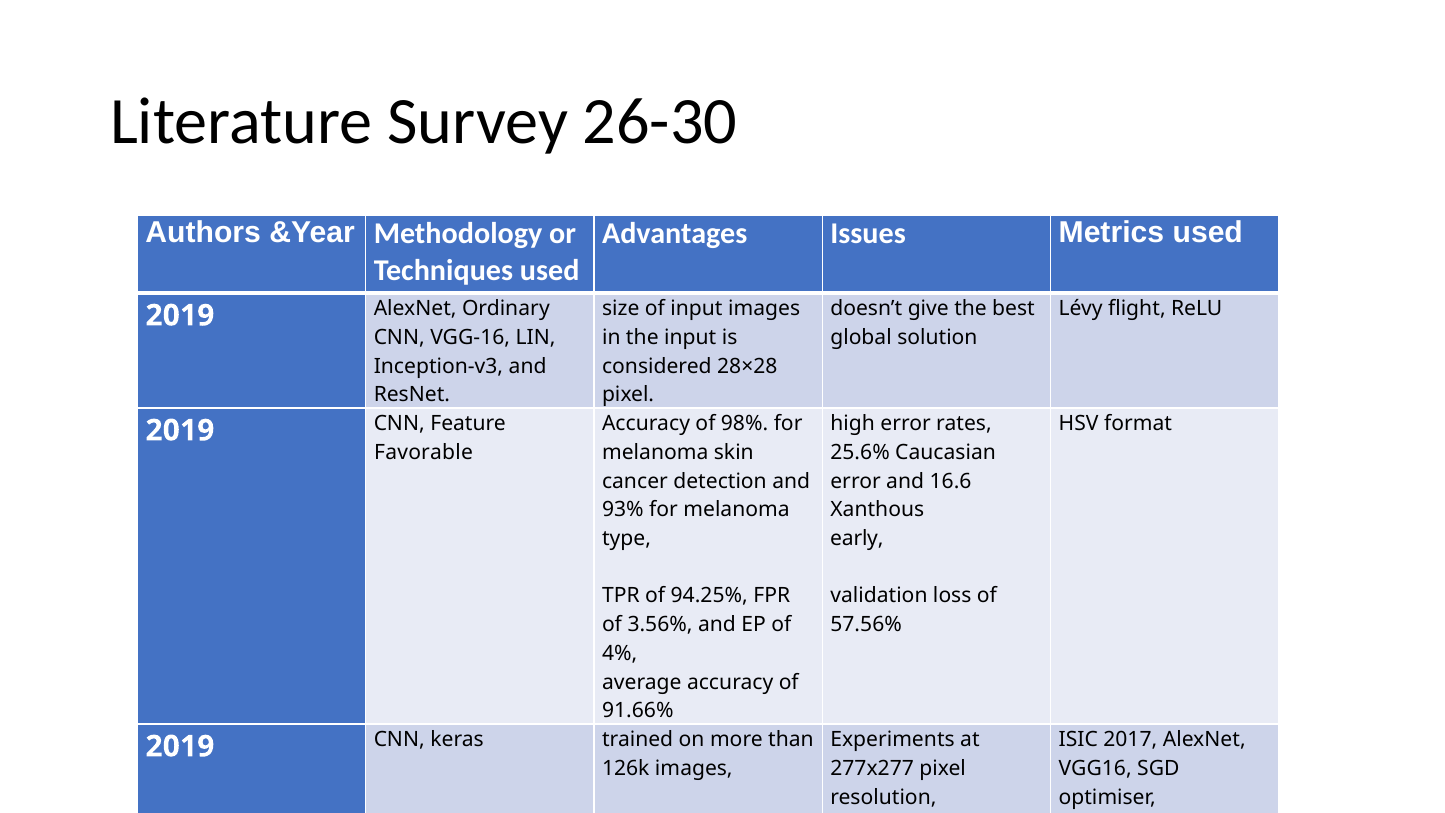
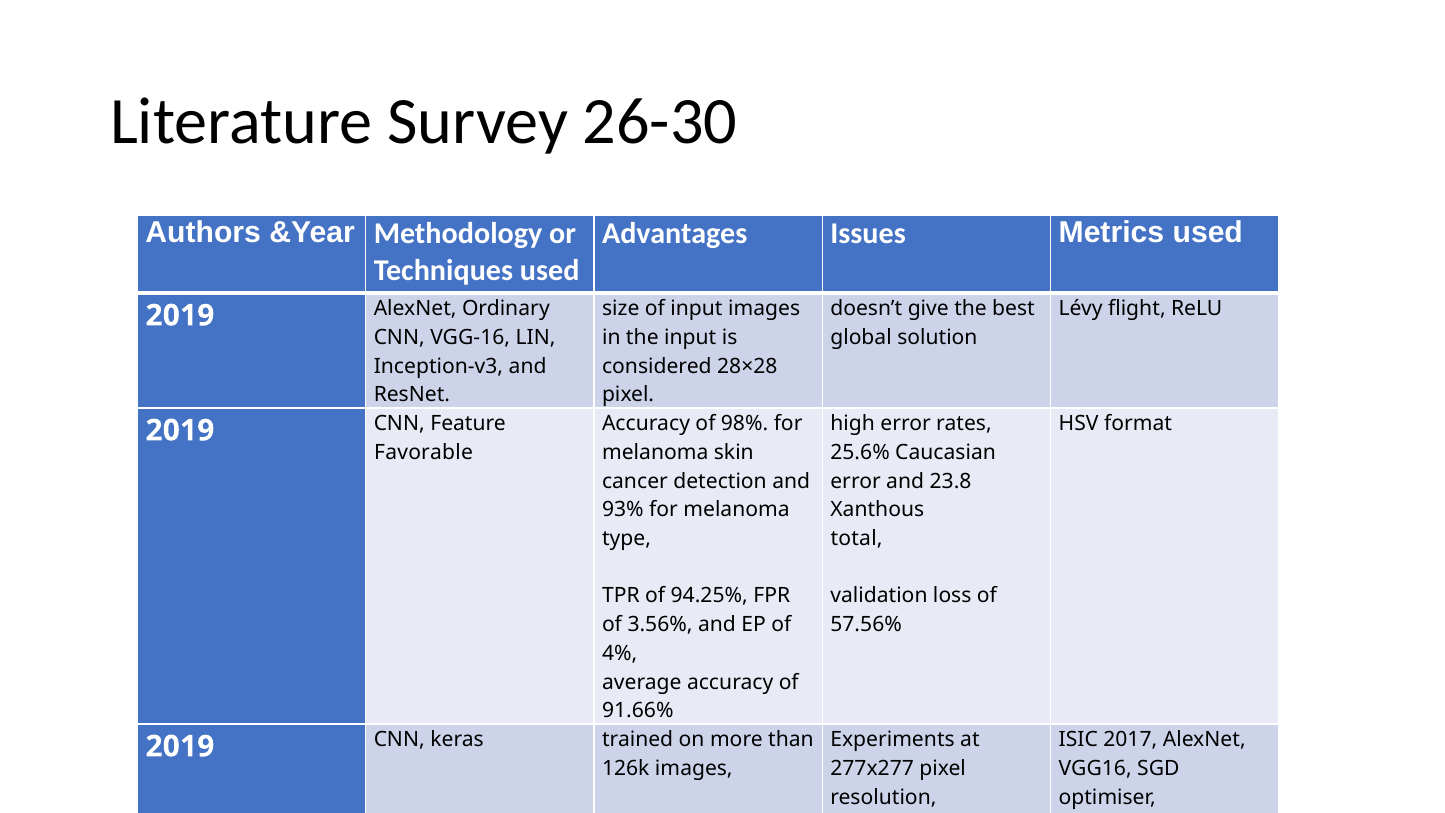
16.6: 16.6 -> 23.8
early: early -> total
